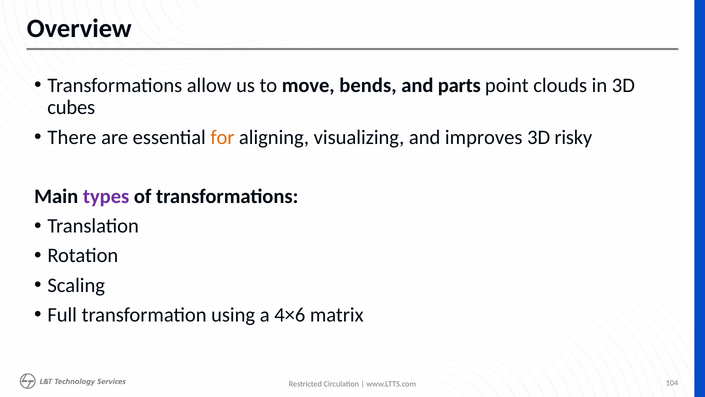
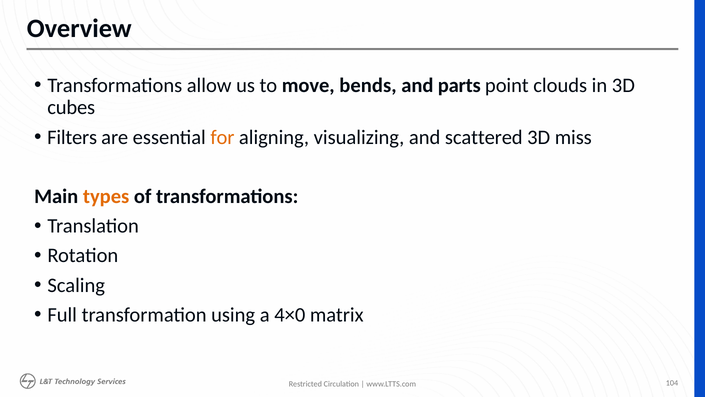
There: There -> Filters
improves: improves -> scattered
risky: risky -> miss
types colour: purple -> orange
4×6: 4×6 -> 4×0
